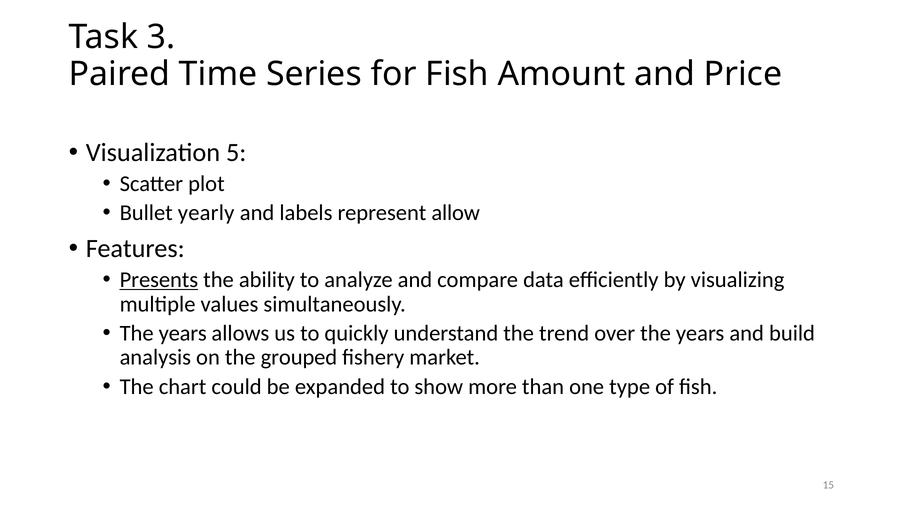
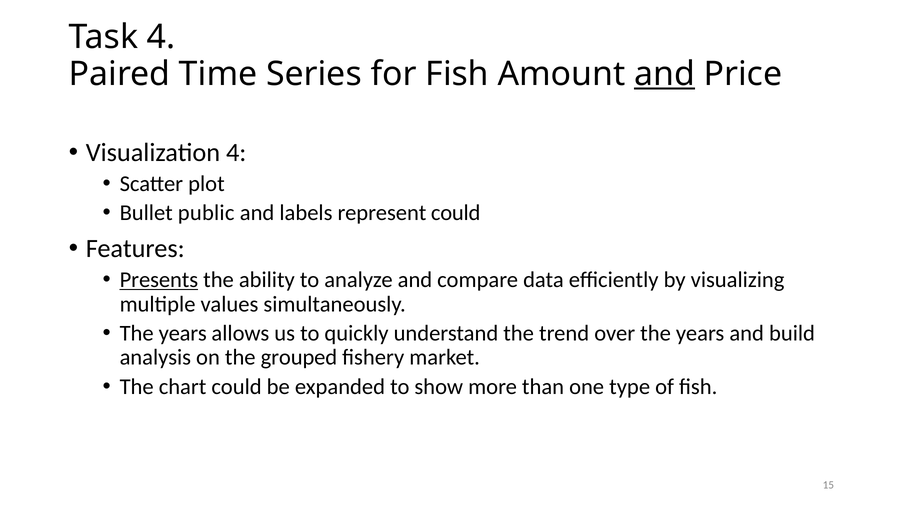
Task 3: 3 -> 4
and at (665, 74) underline: none -> present
Visualization 5: 5 -> 4
yearly: yearly -> public
represent allow: allow -> could
